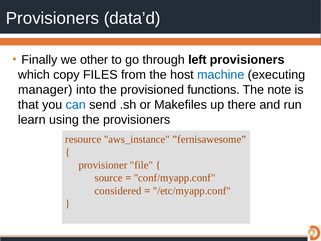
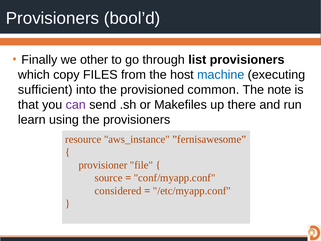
data’d: data’d -> bool’d
left: left -> list
manager: manager -> sufficient
functions: functions -> common
can colour: blue -> purple
